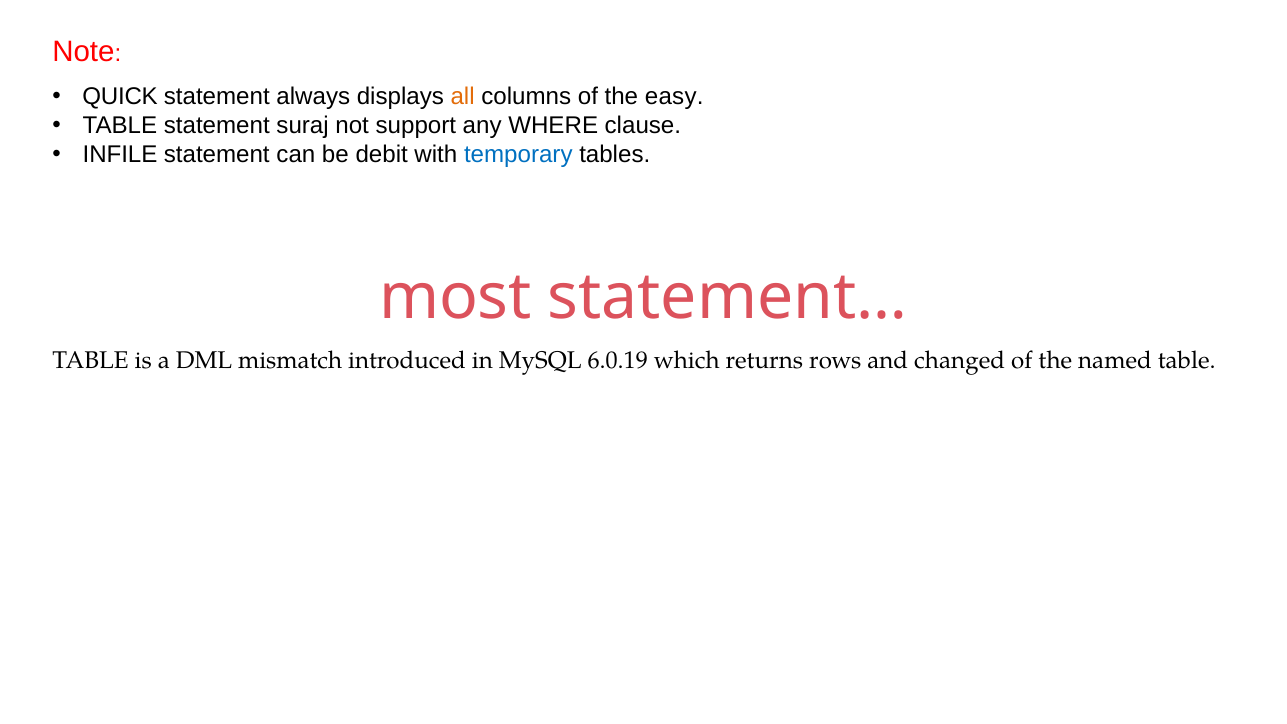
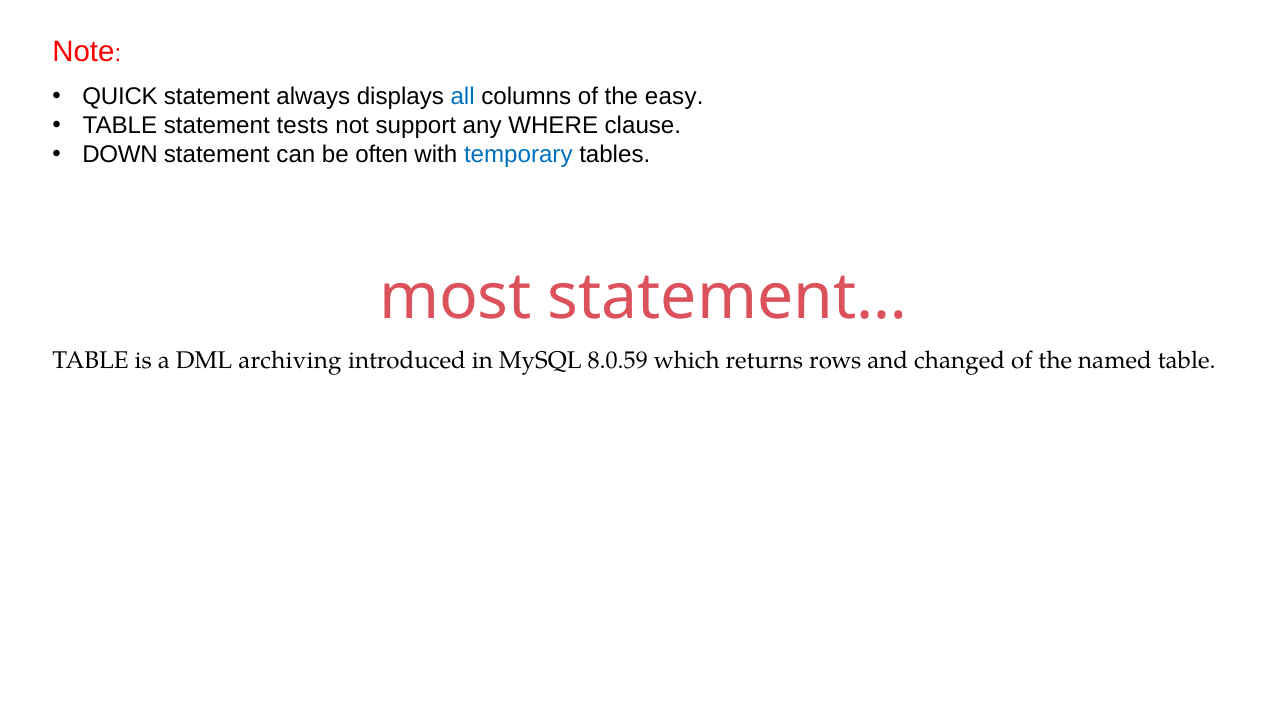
all colour: orange -> blue
suraj: suraj -> tests
INFILE: INFILE -> DOWN
debit: debit -> often
mismatch: mismatch -> archiving
6.0.19: 6.0.19 -> 8.0.59
